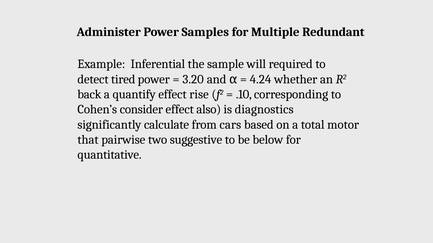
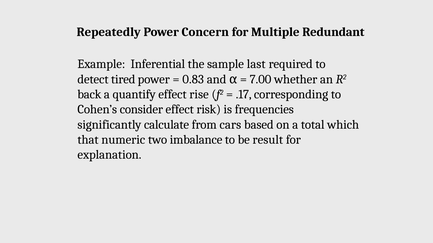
Administer: Administer -> Repeatedly
Samples: Samples -> Concern
will: will -> last
3.20: 3.20 -> 0.83
4.24: 4.24 -> 7.00
.10: .10 -> .17
also: also -> risk
diagnostics: diagnostics -> frequencies
motor: motor -> which
pairwise: pairwise -> numeric
suggestive: suggestive -> imbalance
below: below -> result
quantitative: quantitative -> explanation
